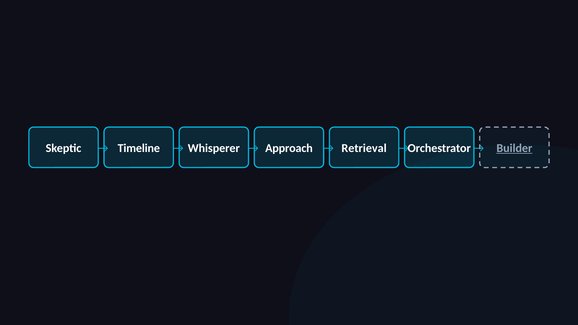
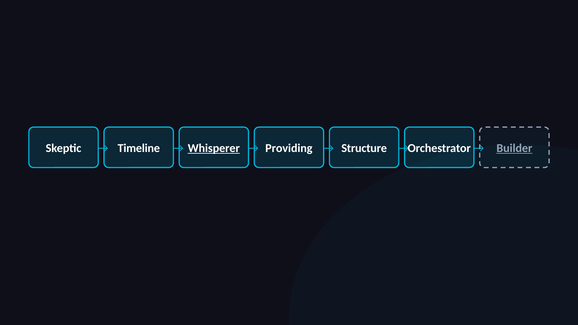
Whisperer underline: none -> present
Approach: Approach -> Providing
Retrieval: Retrieval -> Structure
